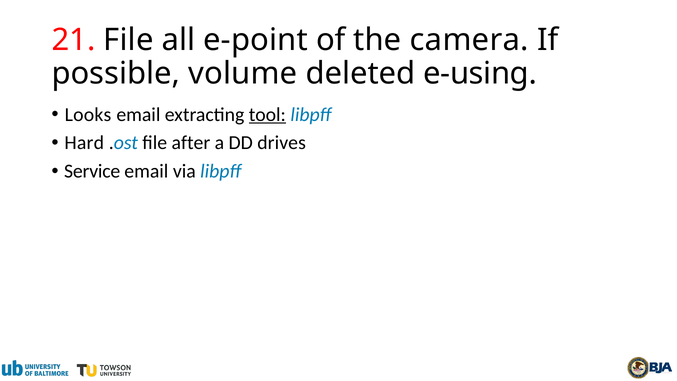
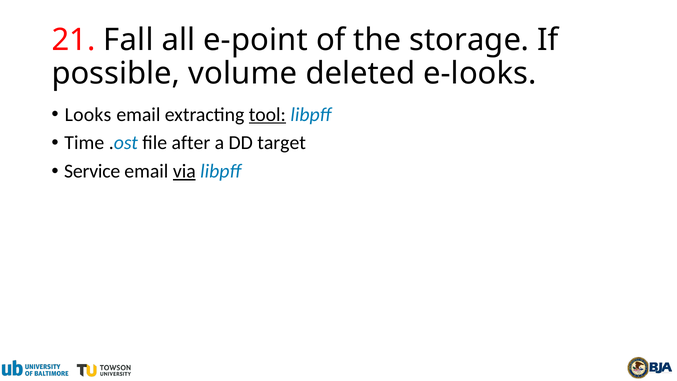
21 File: File -> Fall
camera: camera -> storage
e-using: e-using -> e-looks
Hard: Hard -> Time
drives: drives -> target
via underline: none -> present
